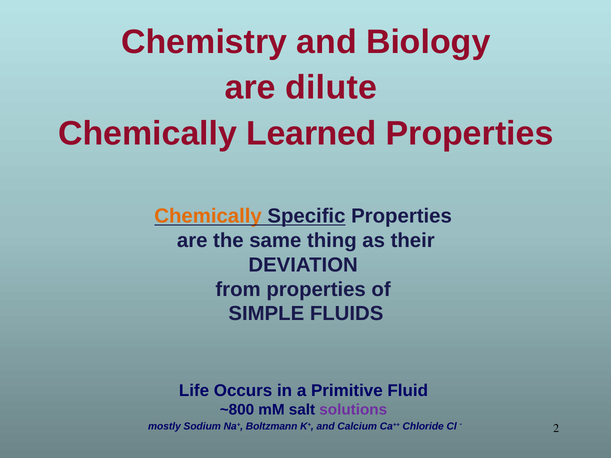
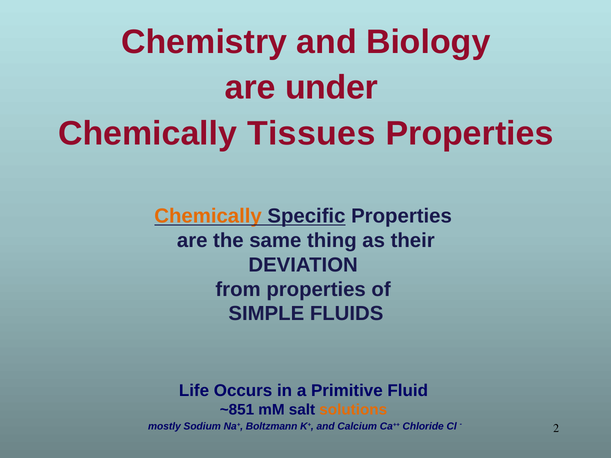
dilute: dilute -> under
Learned: Learned -> Tissues
~800: ~800 -> ~851
solutions colour: purple -> orange
